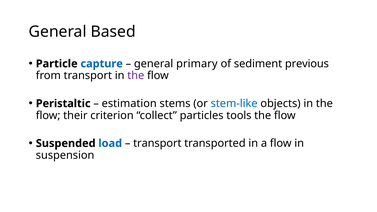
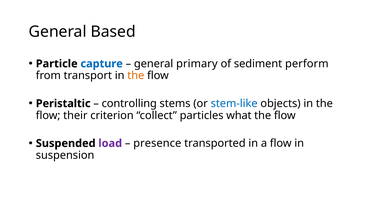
previous: previous -> perform
the at (136, 76) colour: purple -> orange
estimation: estimation -> controlling
tools: tools -> what
load colour: blue -> purple
transport at (157, 143): transport -> presence
